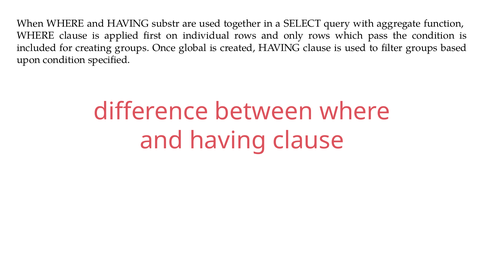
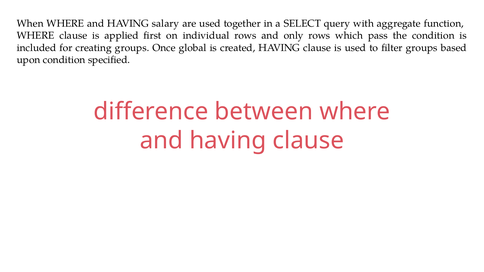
substr: substr -> salary
